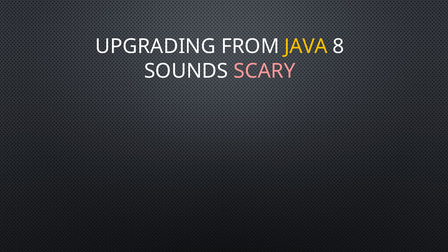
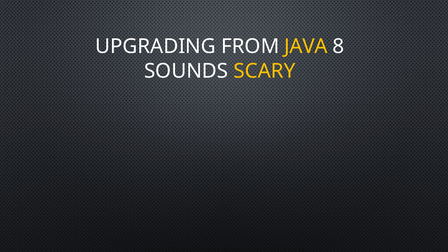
SCARY colour: pink -> yellow
